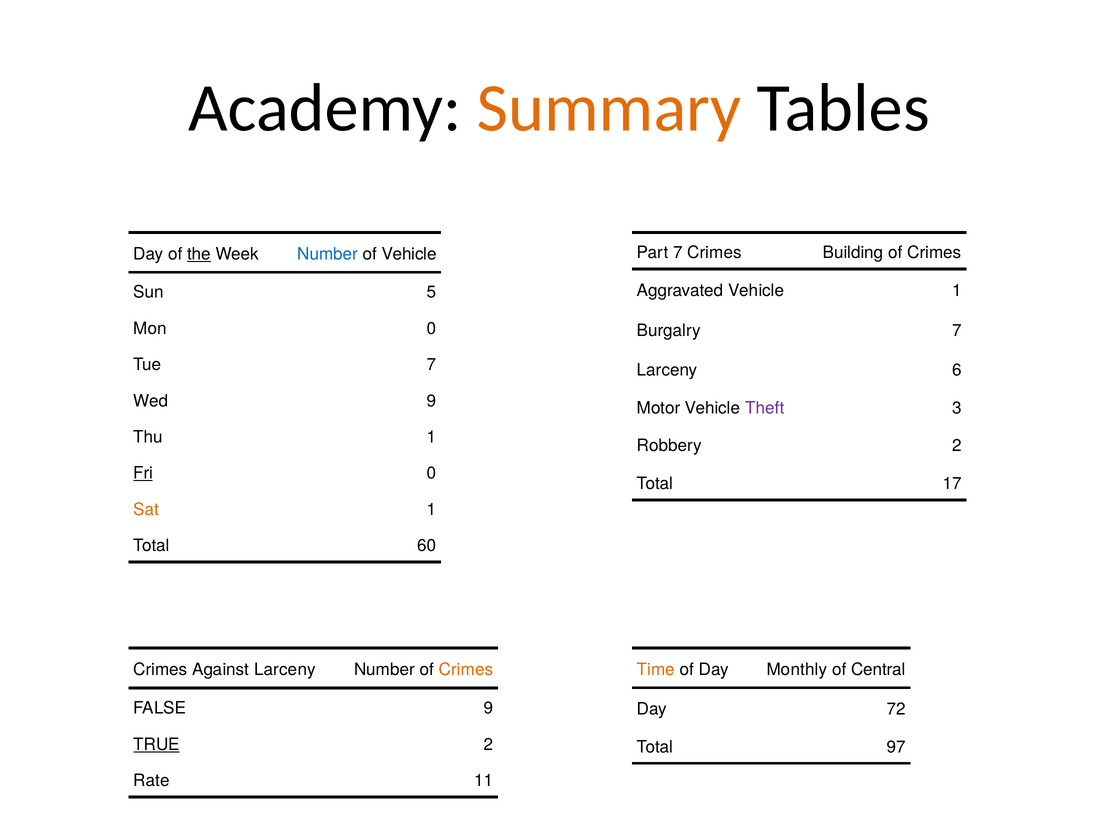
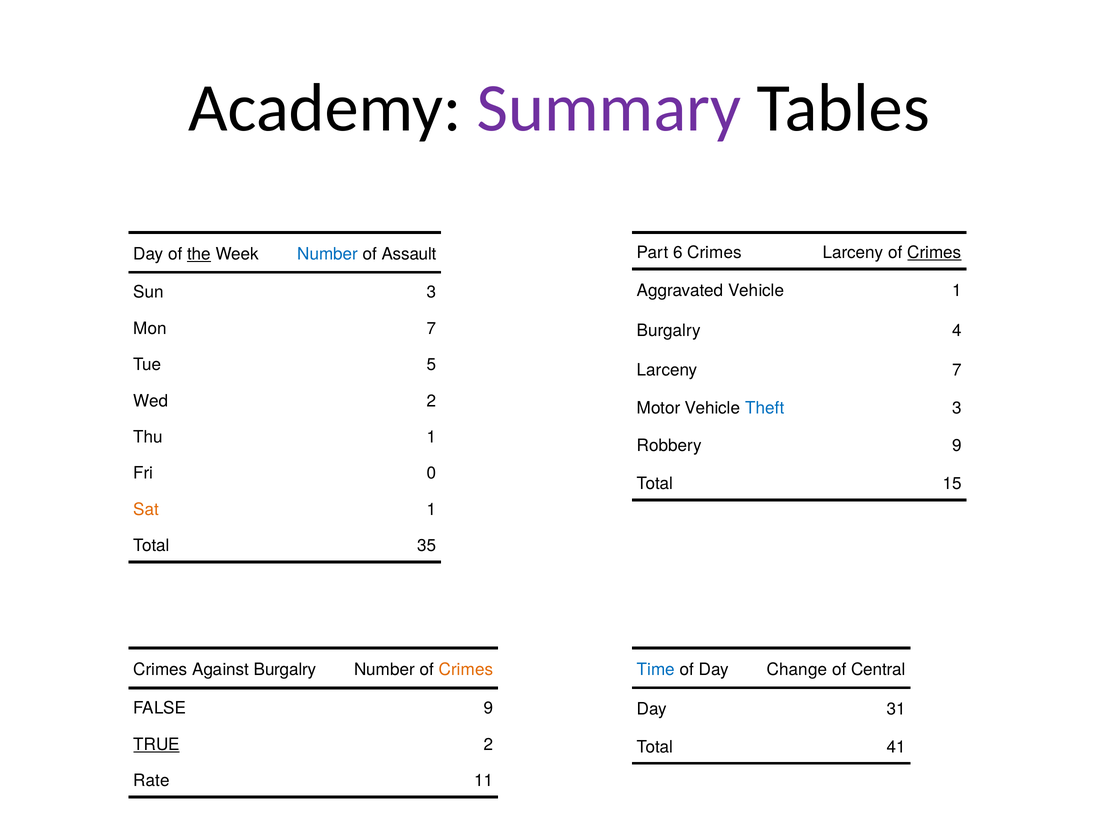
Summary colour: orange -> purple
Part 7: 7 -> 6
Crimes Building: Building -> Larceny
Crimes at (934, 253) underline: none -> present
of Vehicle: Vehicle -> Assault
Sun 5: 5 -> 3
Mon 0: 0 -> 7
Burgalry 7: 7 -> 4
Tue 7: 7 -> 5
Larceny 6: 6 -> 7
Wed 9: 9 -> 2
Theft colour: purple -> blue
Robbery 2: 2 -> 9
Fri underline: present -> none
17: 17 -> 15
60: 60 -> 35
Time colour: orange -> blue
Monthly: Monthly -> Change
Against Larceny: Larceny -> Burgalry
72: 72 -> 31
97: 97 -> 41
